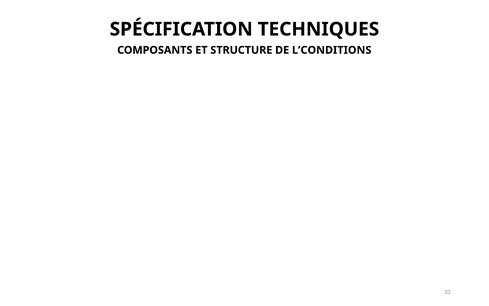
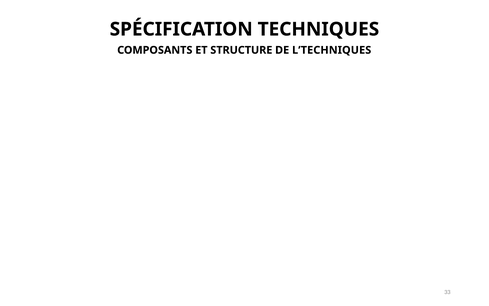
L’CONDITIONS: L’CONDITIONS -> L’TECHNIQUES
